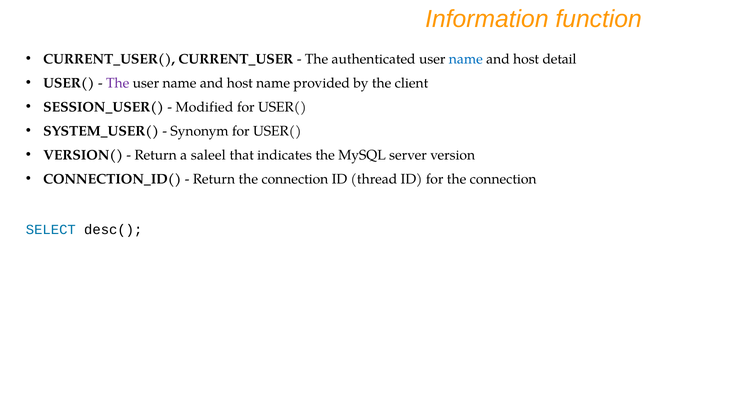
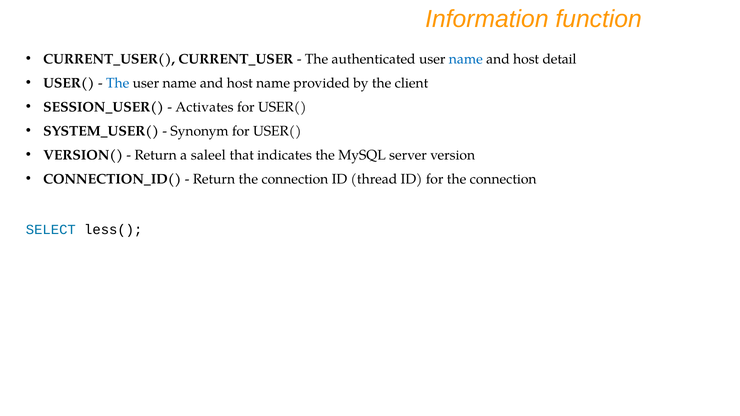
The at (118, 83) colour: purple -> blue
Modified: Modified -> Activates
desc(: desc( -> less(
